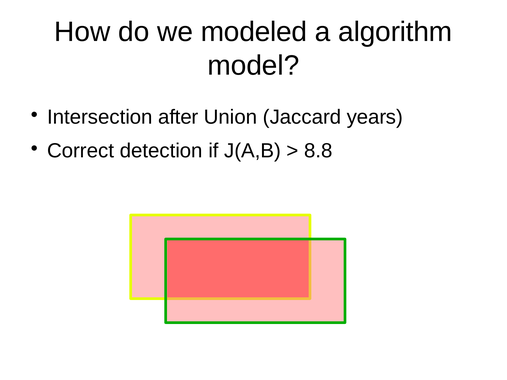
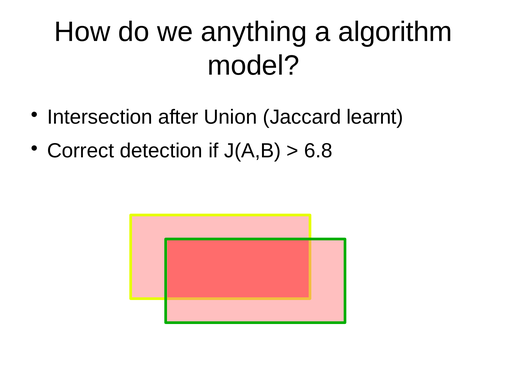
modeled: modeled -> anything
years: years -> learnt
8.8: 8.8 -> 6.8
